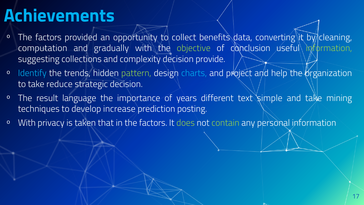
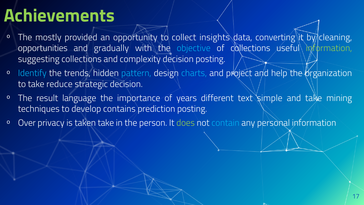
Achievements colour: light blue -> light green
factors at (48, 37): factors -> mostly
benefits: benefits -> insights
computation: computation -> opportunities
objective colour: light green -> light blue
of conclusion: conclusion -> collections
decision provide: provide -> posting
pattern colour: light green -> light blue
increase: increase -> contains
With at (27, 123): With -> Over
taken that: that -> take
in the factors: factors -> person
contain colour: light green -> light blue
